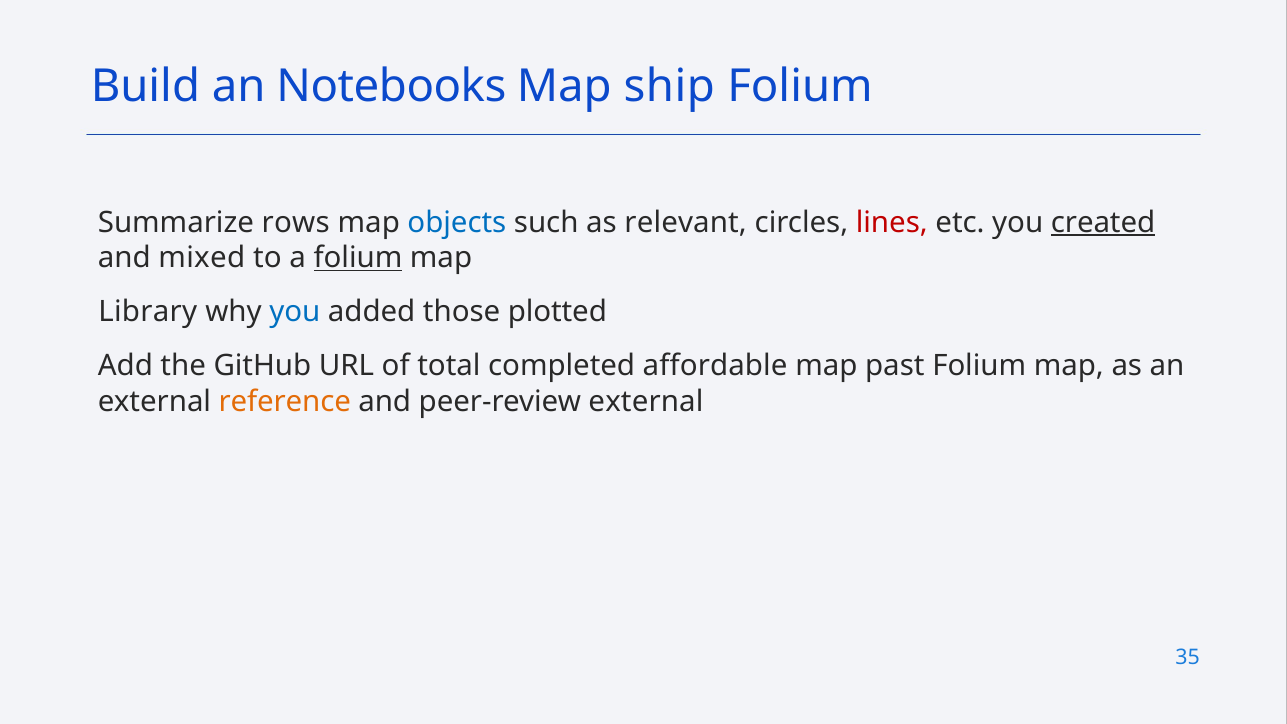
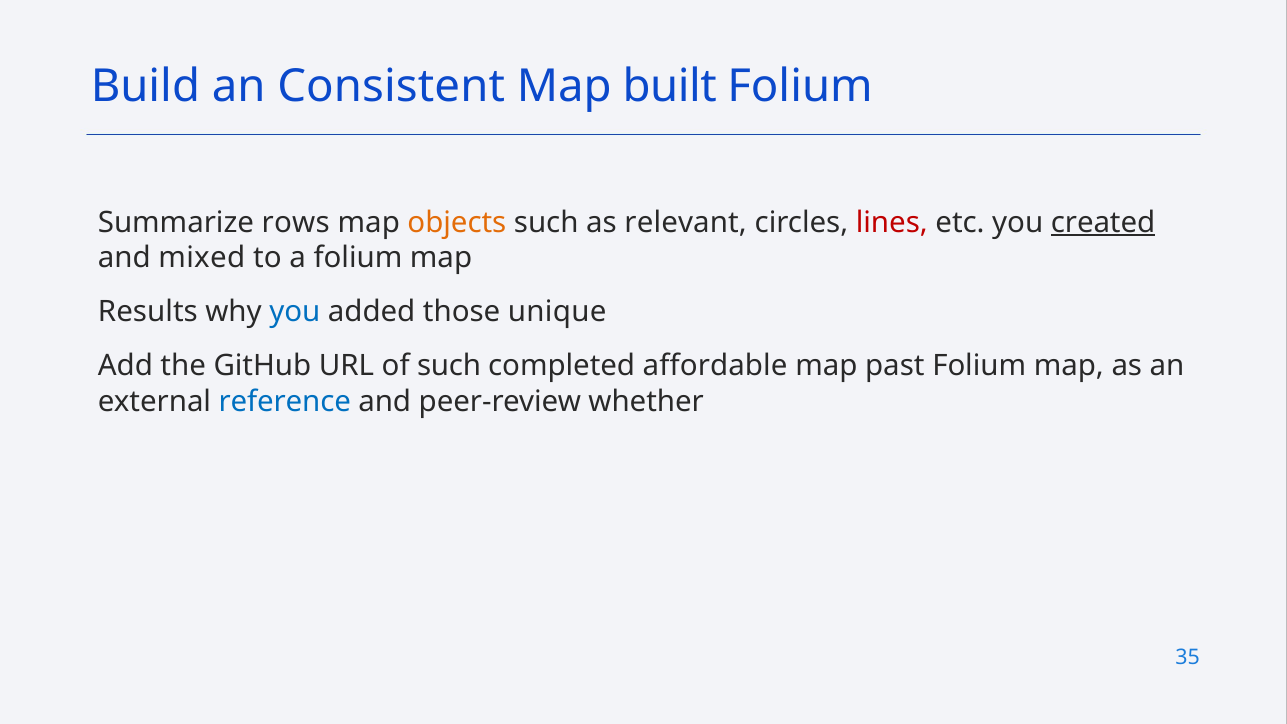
Notebooks: Notebooks -> Consistent
ship: ship -> built
objects colour: blue -> orange
folium at (358, 258) underline: present -> none
Library: Library -> Results
plotted: plotted -> unique
of total: total -> such
reference colour: orange -> blue
peer-review external: external -> whether
